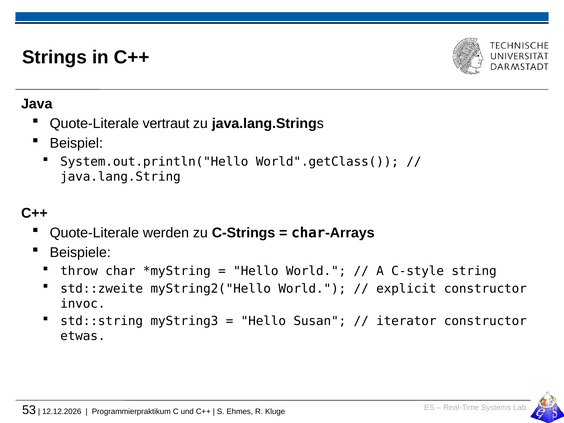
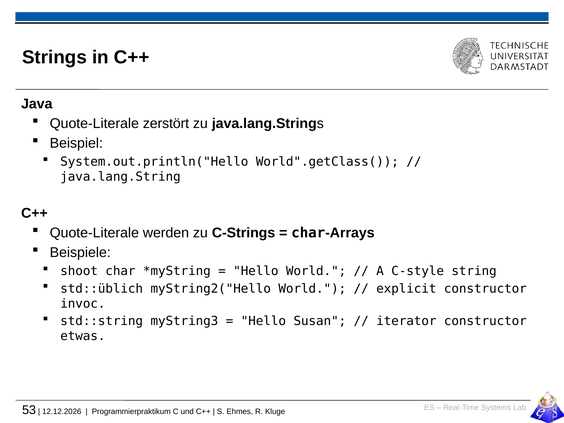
vertraut: vertraut -> zerstört
throw: throw -> shoot
std::zweite: std::zweite -> std::üblich
